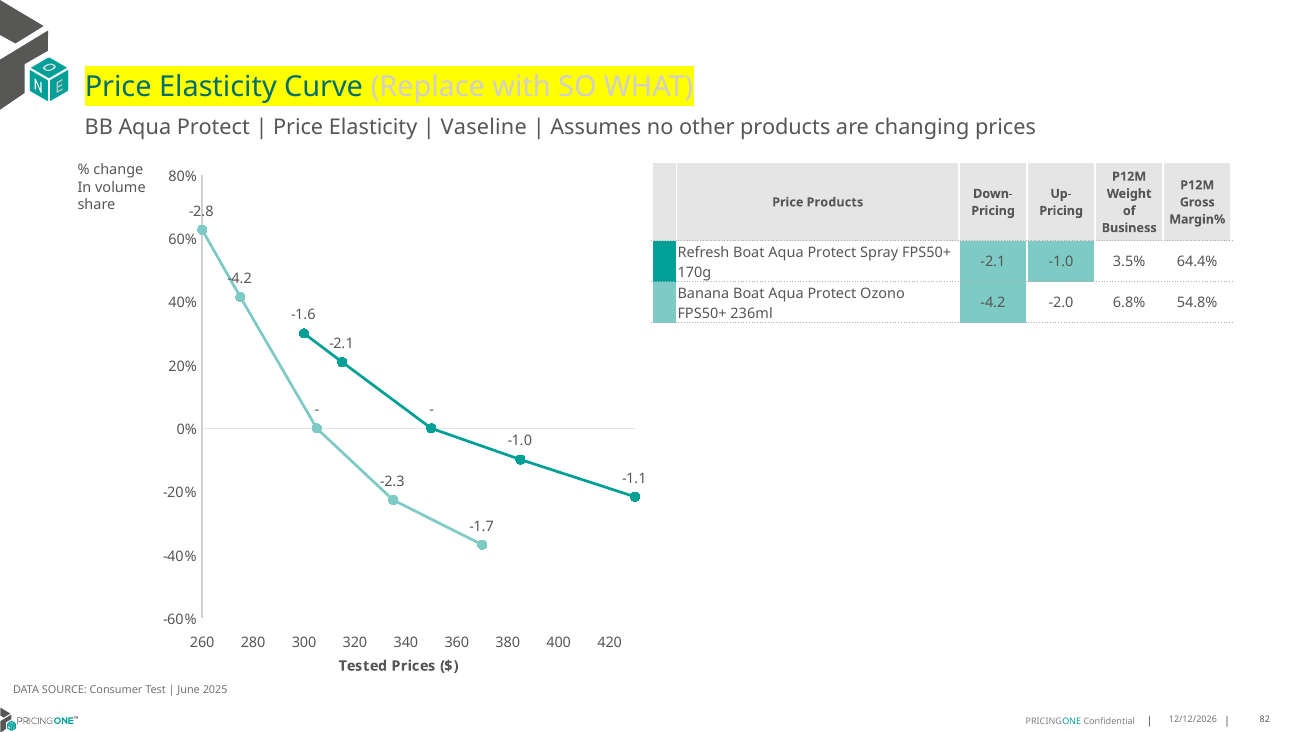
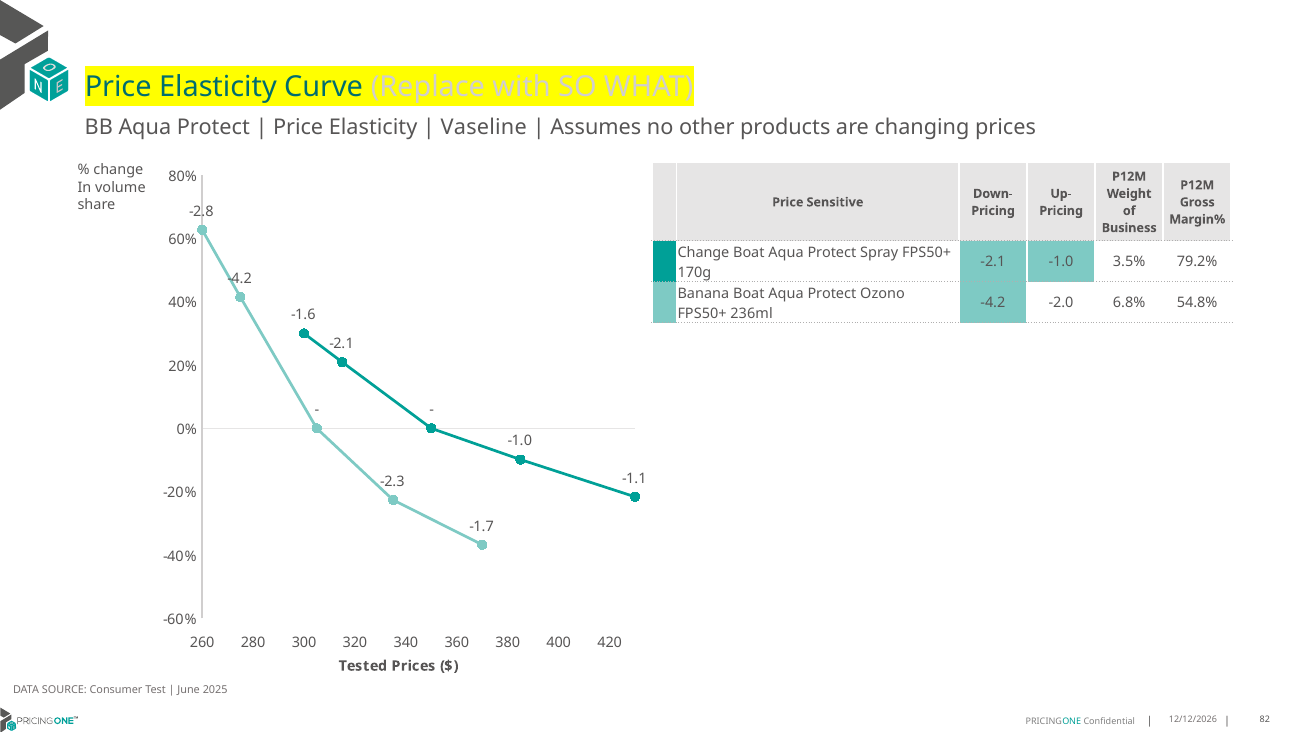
Price Products: Products -> Sensitive
Refresh at (703, 253): Refresh -> Change
64.4%: 64.4% -> 79.2%
